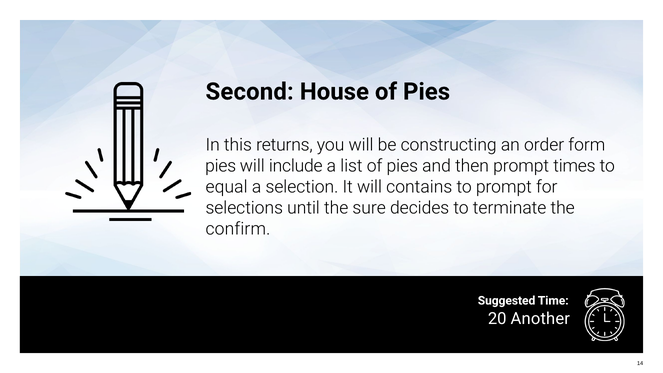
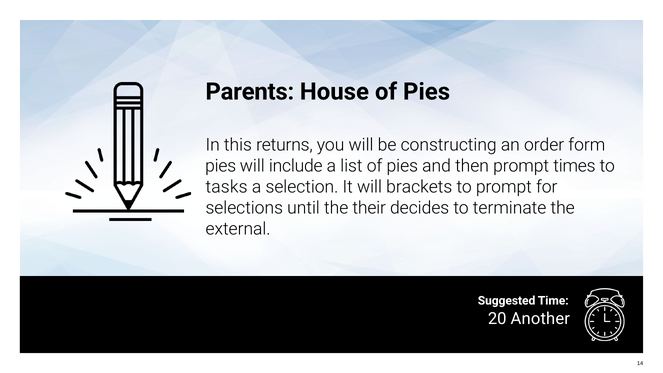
Second: Second -> Parents
equal: equal -> tasks
contains: contains -> brackets
sure: sure -> their
confirm: confirm -> external
